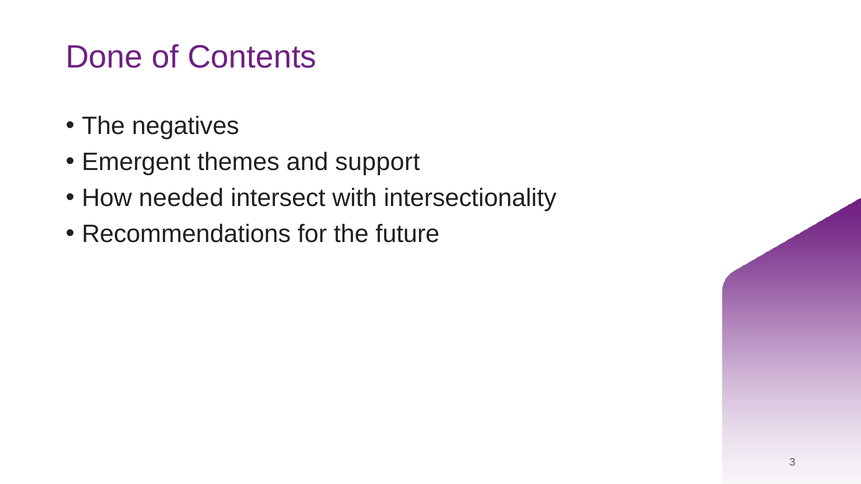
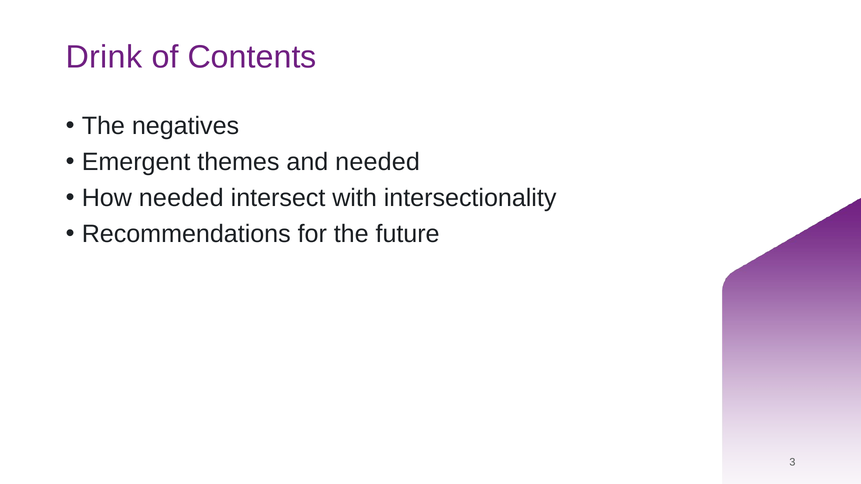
Done: Done -> Drink
and support: support -> needed
